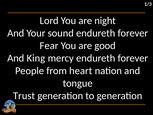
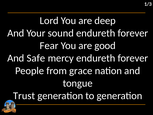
night: night -> deep
King: King -> Safe
heart: heart -> grace
